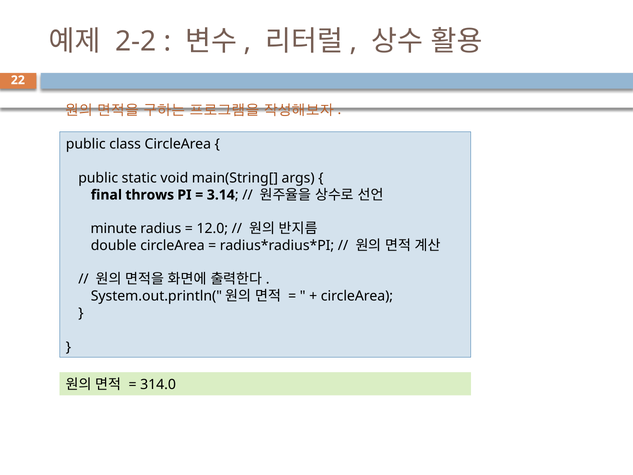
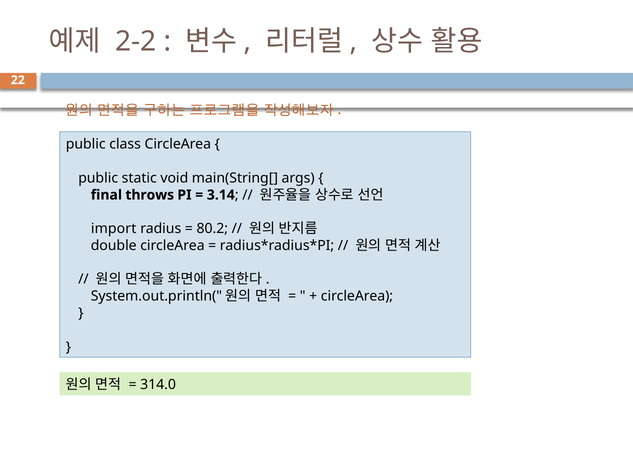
minute: minute -> import
12.0: 12.0 -> 80.2
